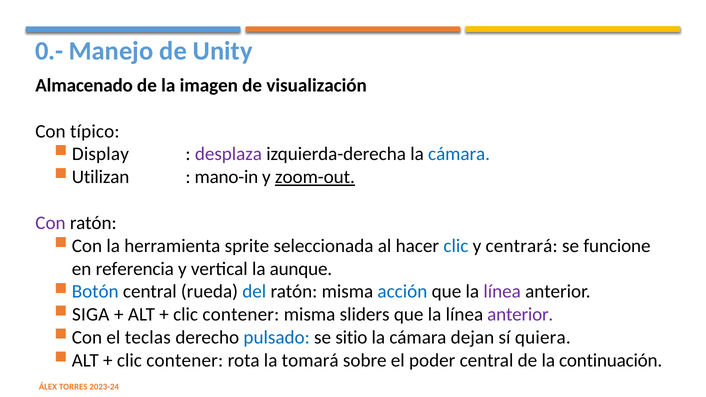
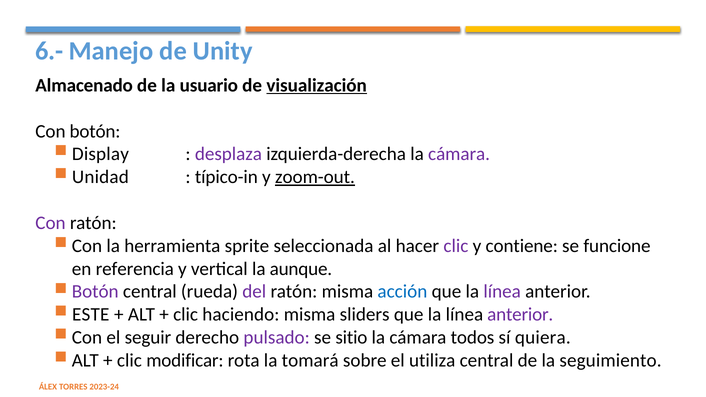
0.-: 0.- -> 6.-
imagen: imagen -> usuario
visualización underline: none -> present
Con típico: típico -> botón
cámara at (459, 154) colour: blue -> purple
Utilizan: Utilizan -> Unidad
mano-in: mano-in -> típico-in
clic at (456, 246) colour: blue -> purple
centrará: centrará -> contiene
Botón at (95, 292) colour: blue -> purple
del colour: blue -> purple
SIGA: SIGA -> ESTE
contener at (241, 315): contener -> haciendo
teclas: teclas -> seguir
pulsado colour: blue -> purple
dejan: dejan -> todos
contener at (185, 361): contener -> modificar
poder: poder -> utiliza
continuación: continuación -> seguimiento
